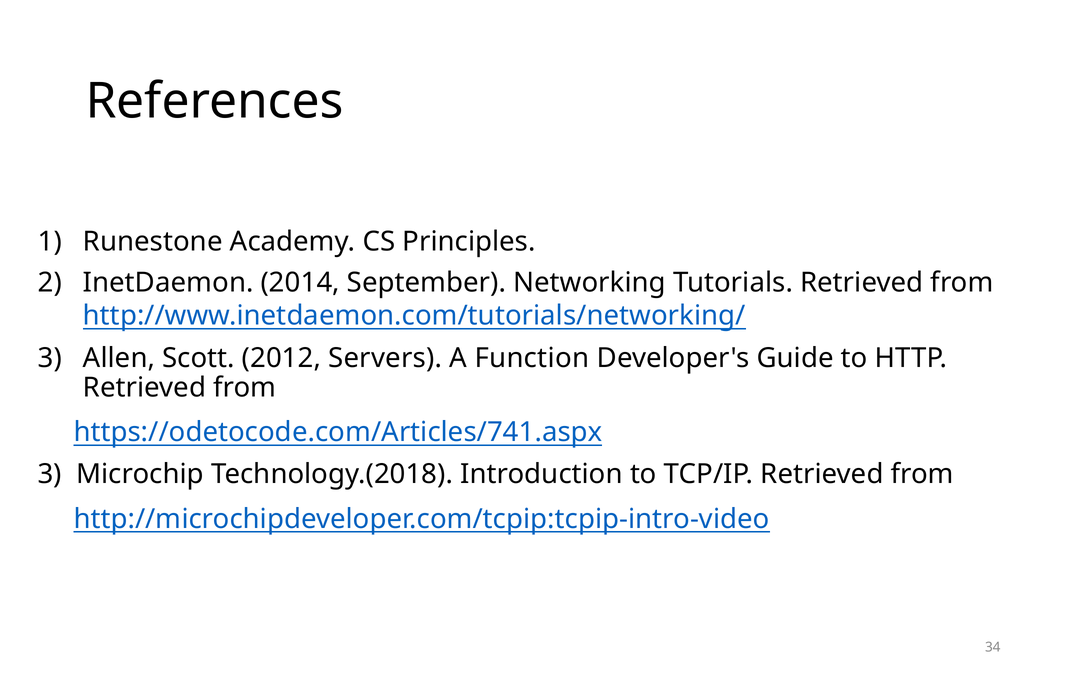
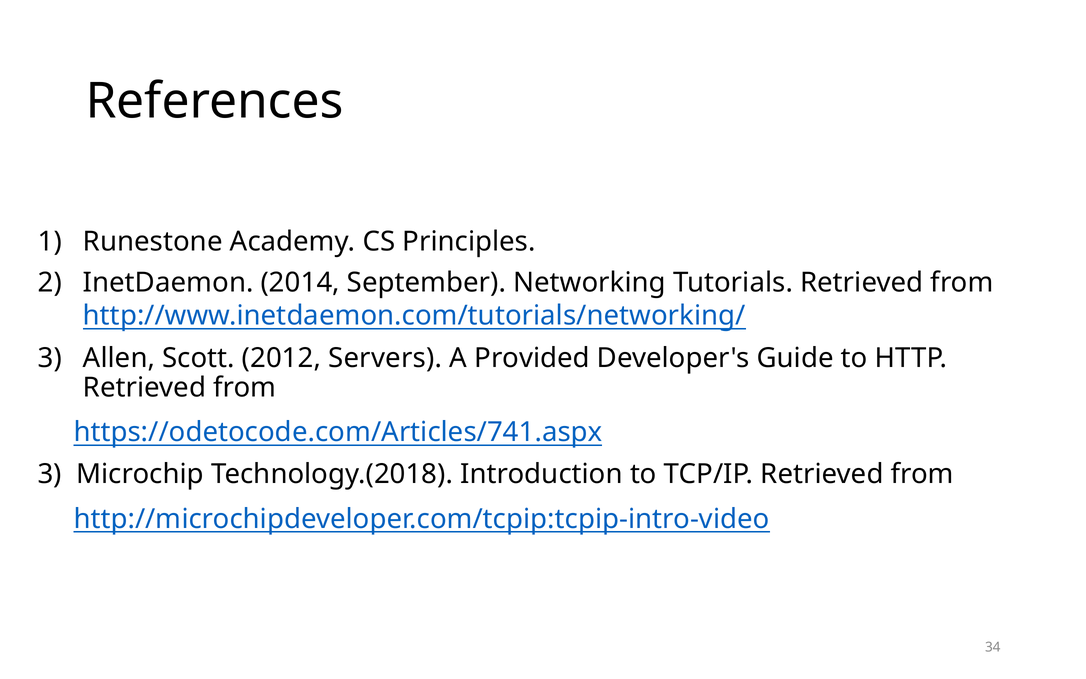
Function: Function -> Provided
